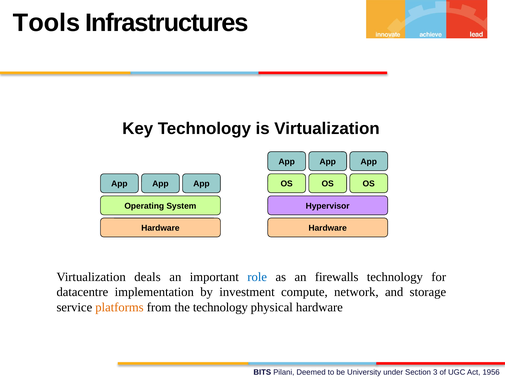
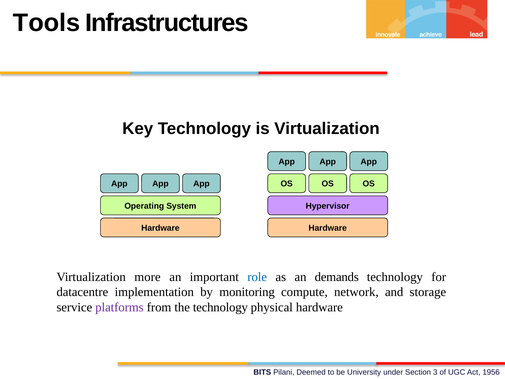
deals: deals -> more
firewalls: firewalls -> demands
investment: investment -> monitoring
platforms colour: orange -> purple
